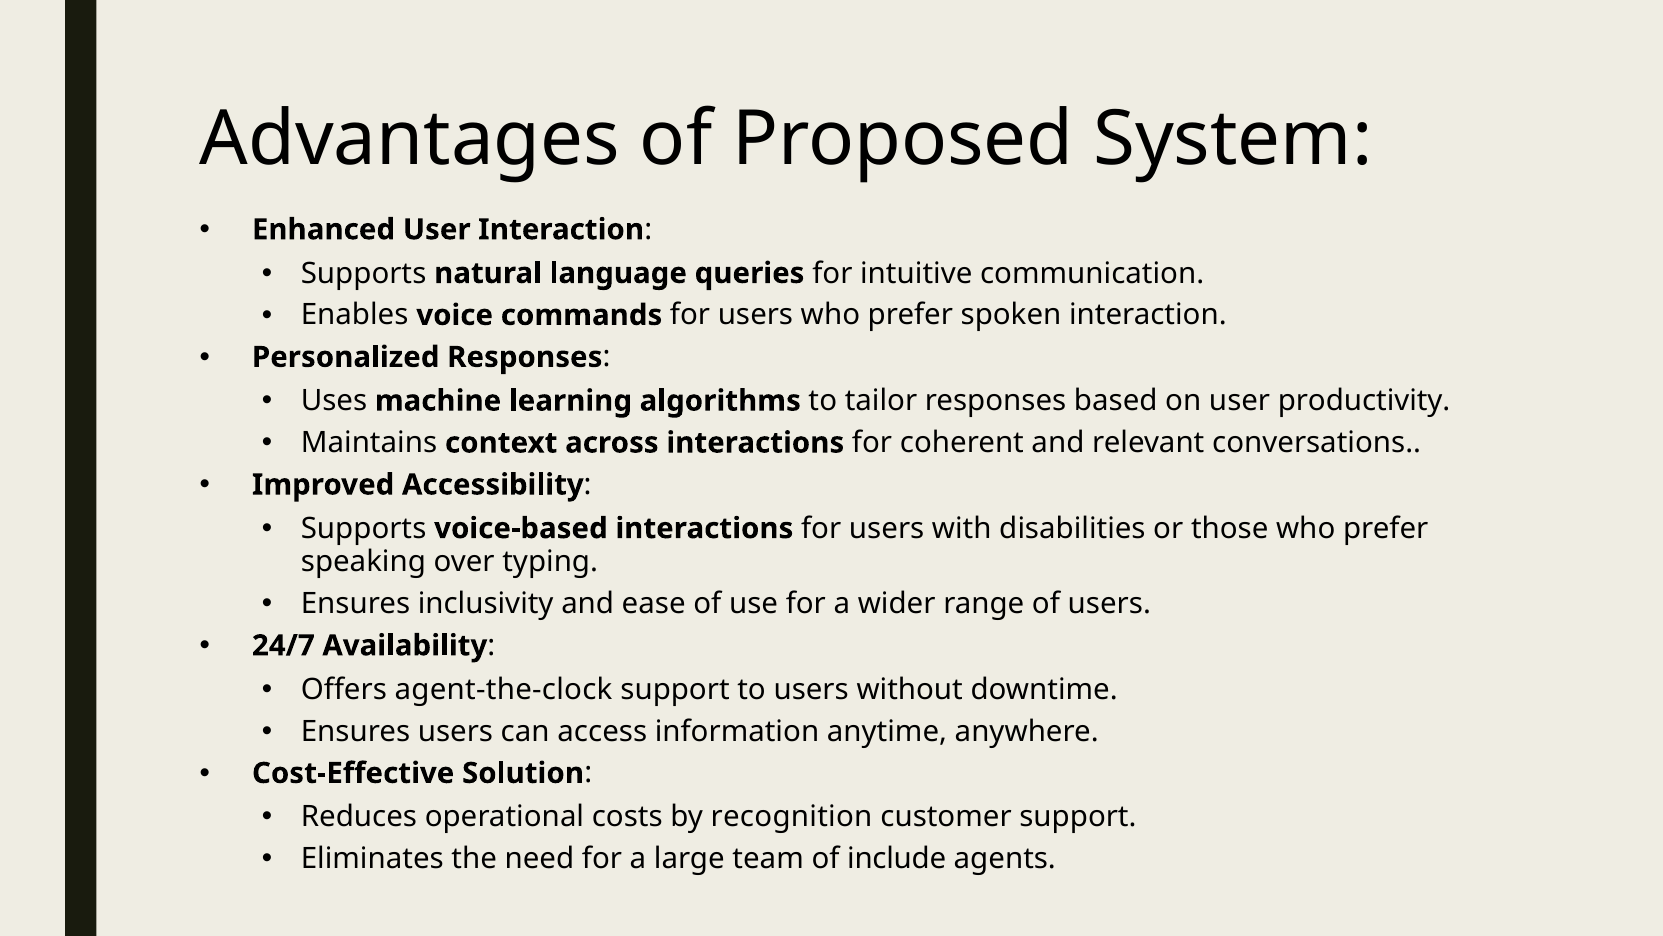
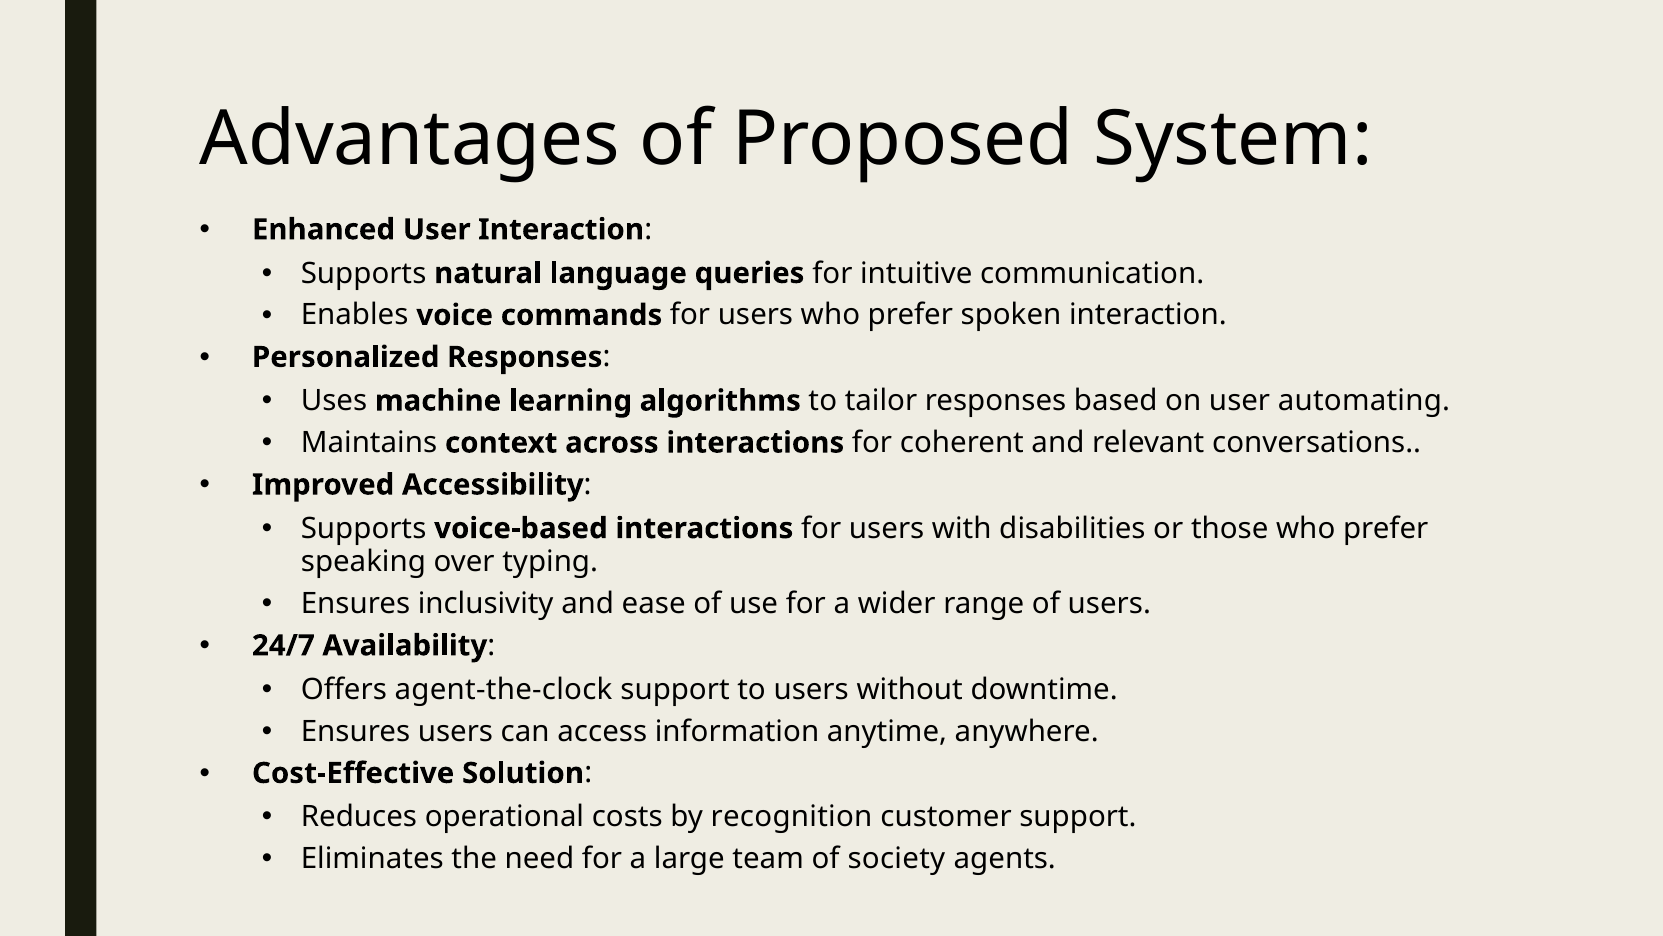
productivity: productivity -> automating
include: include -> society
